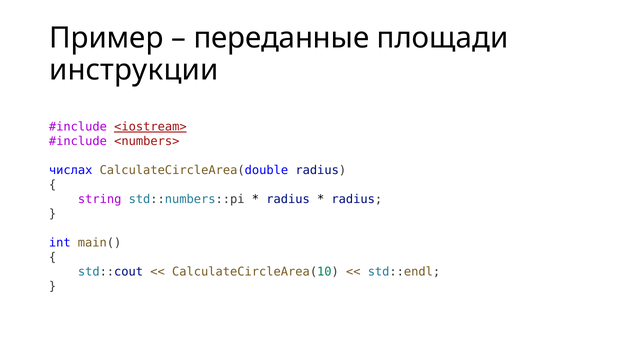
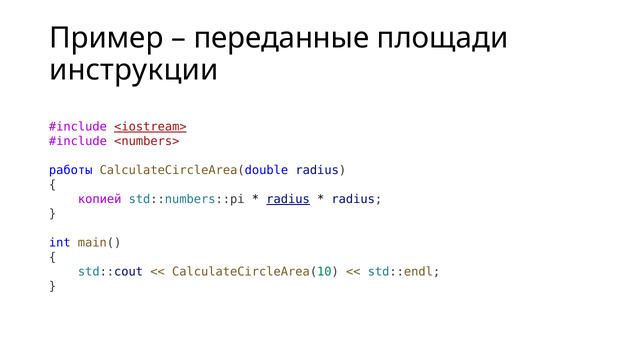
числах: числах -> работы
string: string -> копией
radius at (288, 199) underline: none -> present
